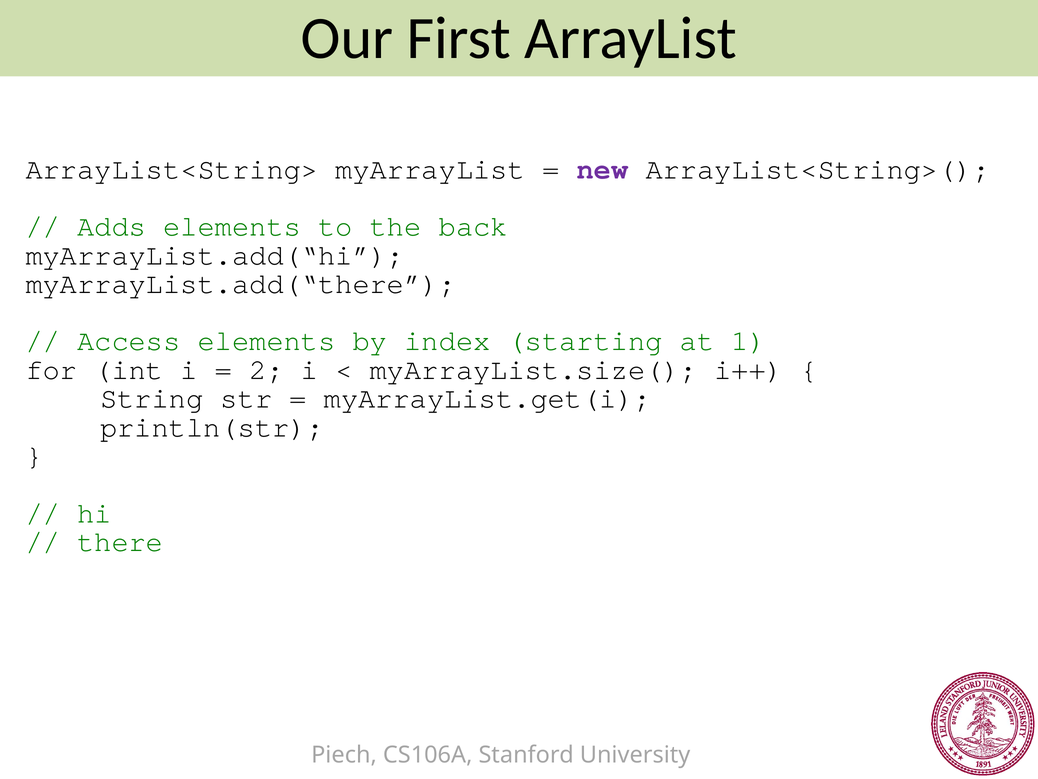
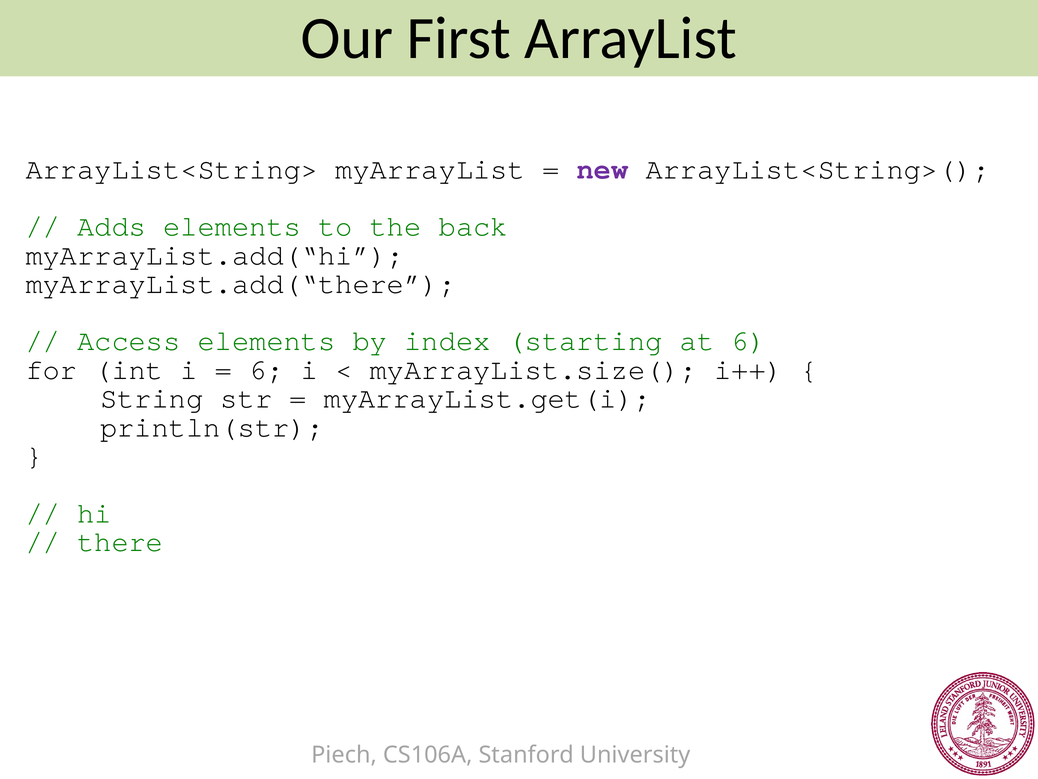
at 1: 1 -> 6
2 at (267, 369): 2 -> 6
